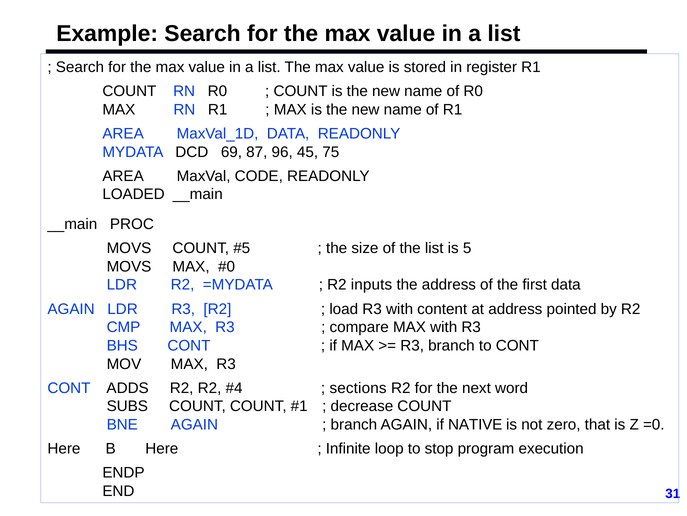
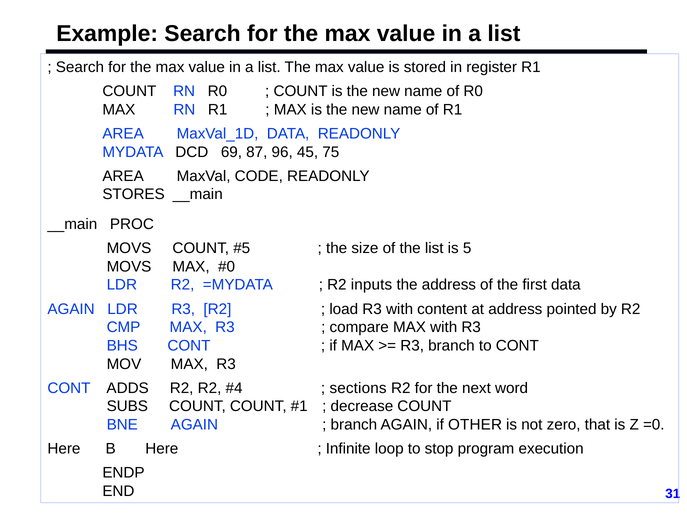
LOADED: LOADED -> STORES
NATIVE: NATIVE -> OTHER
